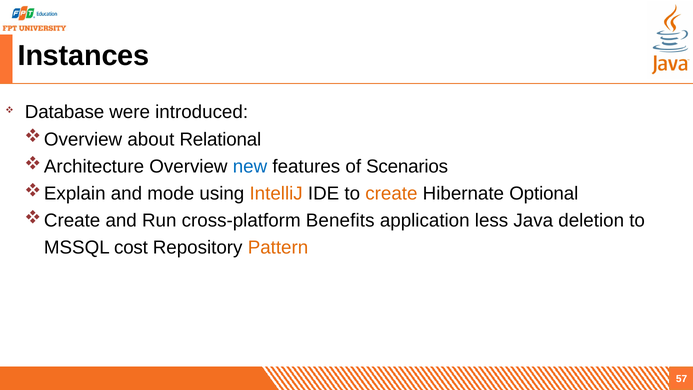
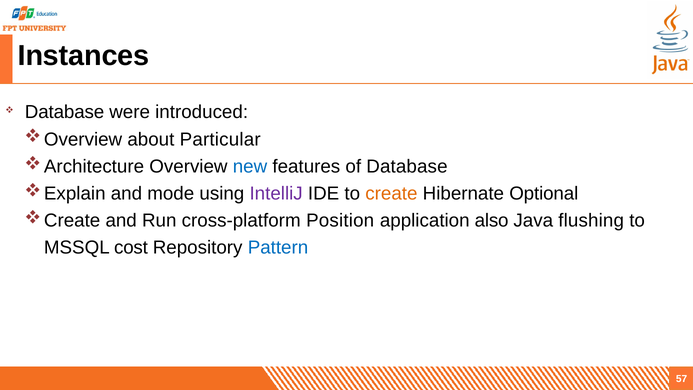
Relational: Relational -> Particular
of Scenarios: Scenarios -> Database
IntelliJ colour: orange -> purple
Benefits: Benefits -> Position
less: less -> also
deletion: deletion -> flushing
Pattern colour: orange -> blue
